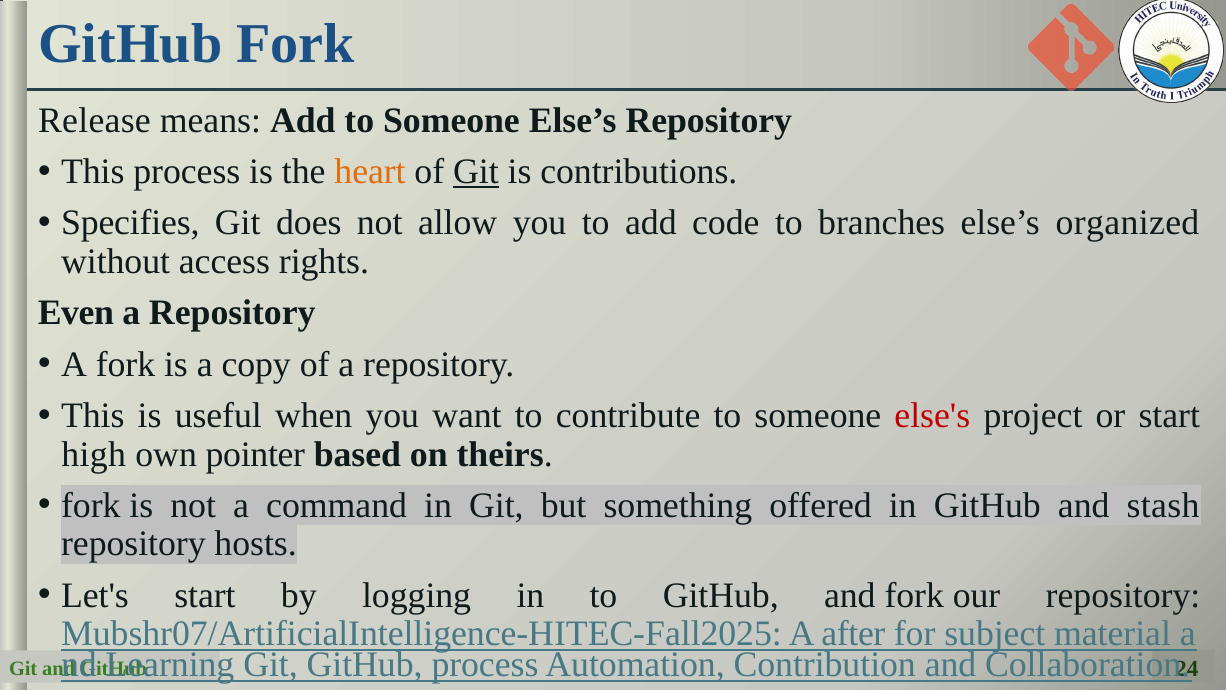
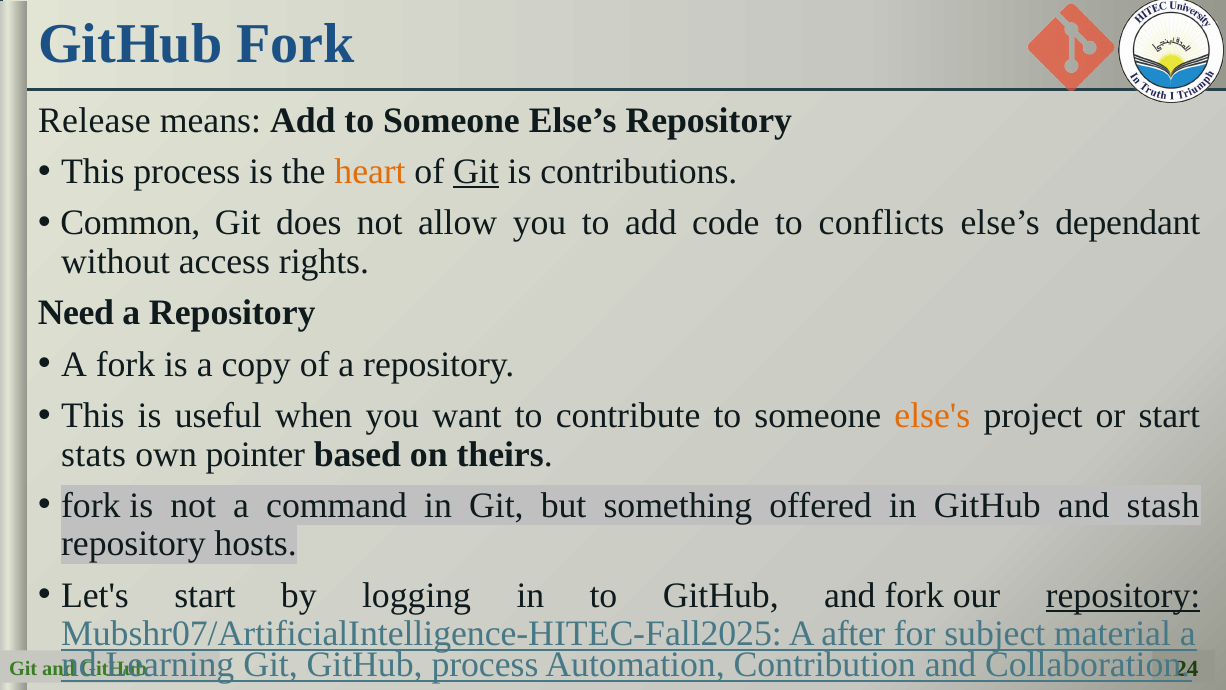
Specifies: Specifies -> Common
branches: branches -> conflicts
organized: organized -> dependant
Even: Even -> Need
else's colour: red -> orange
high: high -> stats
repository at (1123, 595) underline: none -> present
